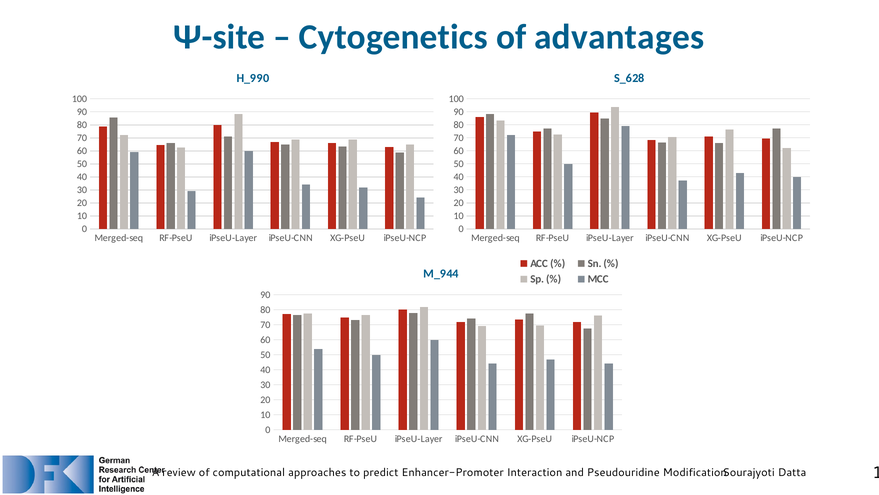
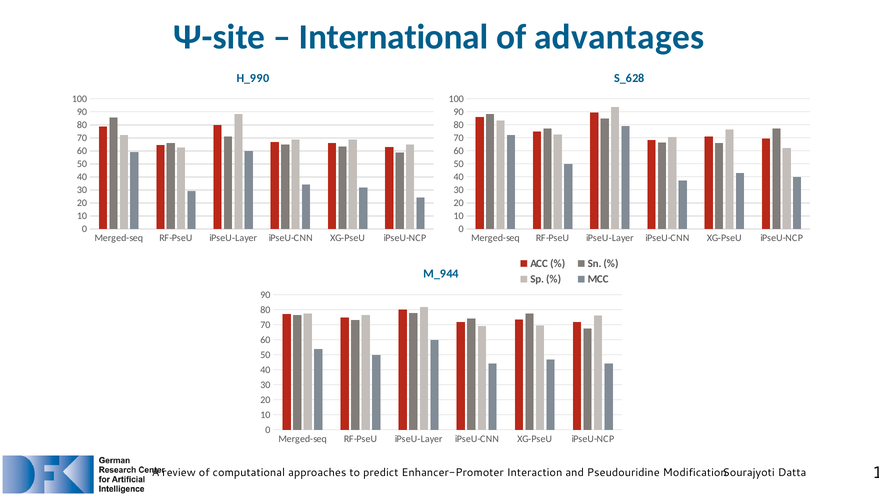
Cytogenetics: Cytogenetics -> International
